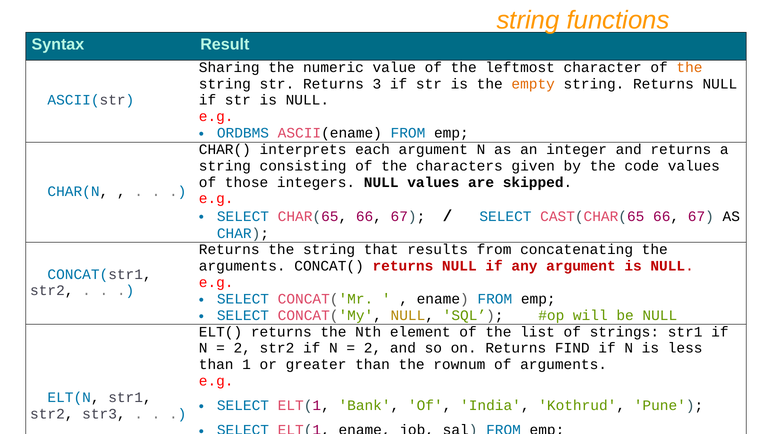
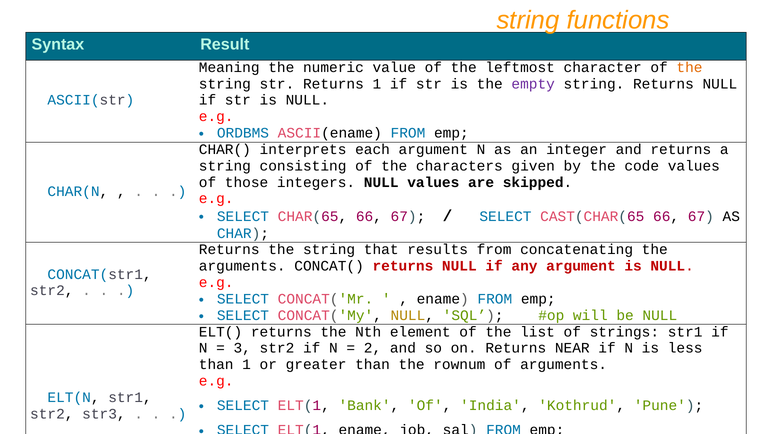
Sharing: Sharing -> Meaning
Returns 3: 3 -> 1
empty colour: orange -> purple
2 at (242, 348): 2 -> 3
FIND: FIND -> NEAR
